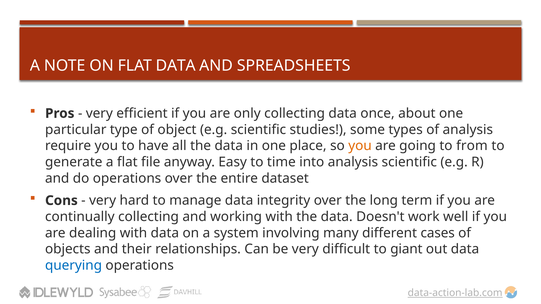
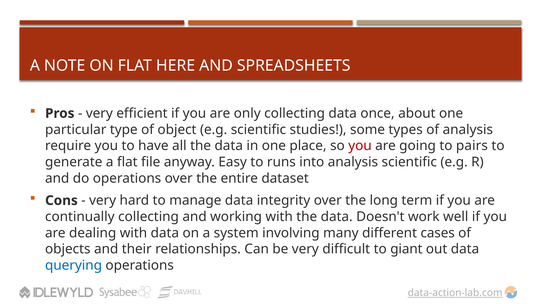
FLAT DATA: DATA -> HERE
you at (360, 146) colour: orange -> red
from: from -> pairs
time: time -> runs
